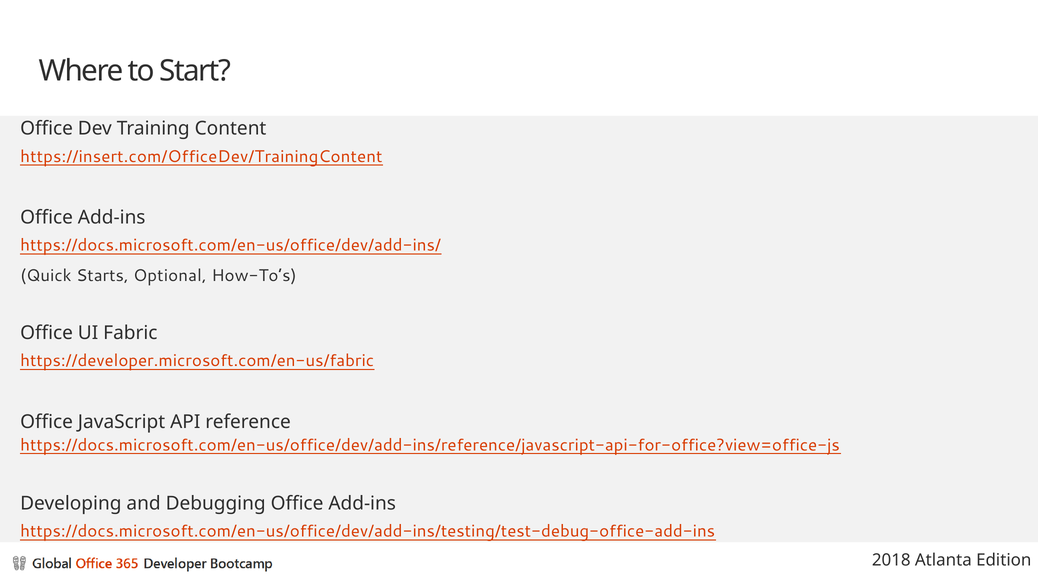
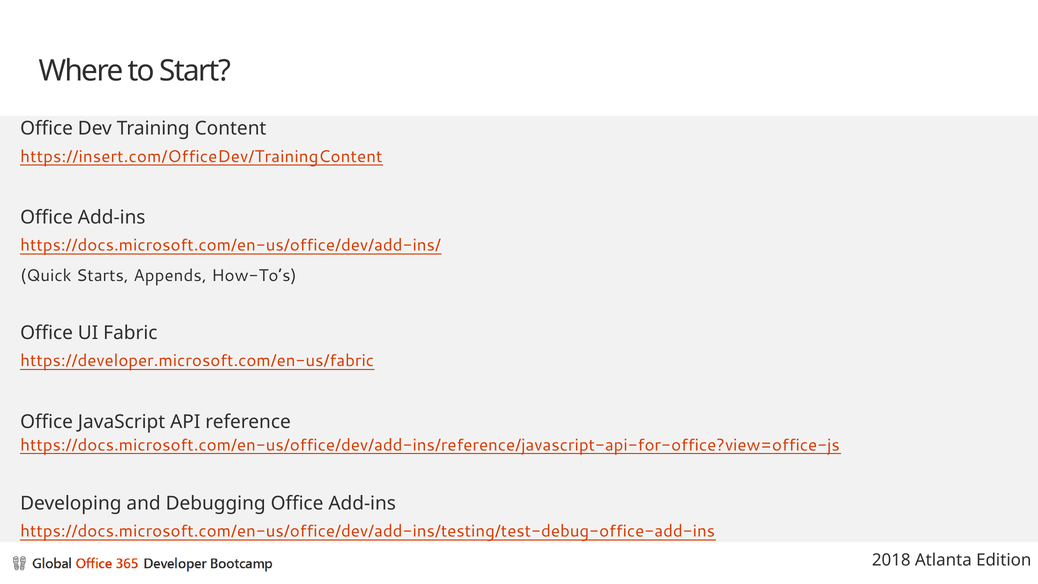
Optional: Optional -> Appends
